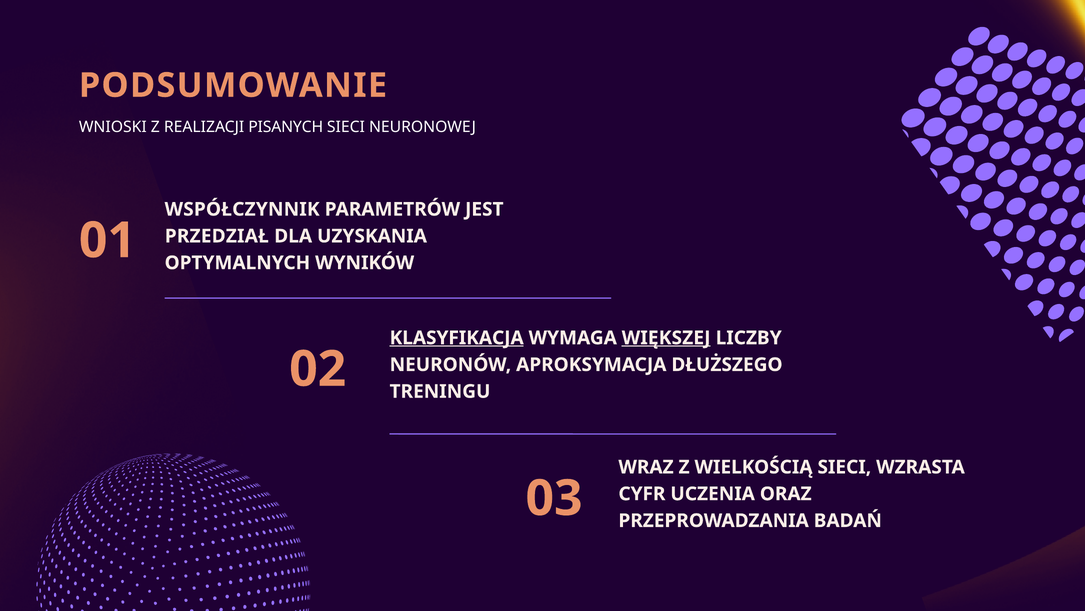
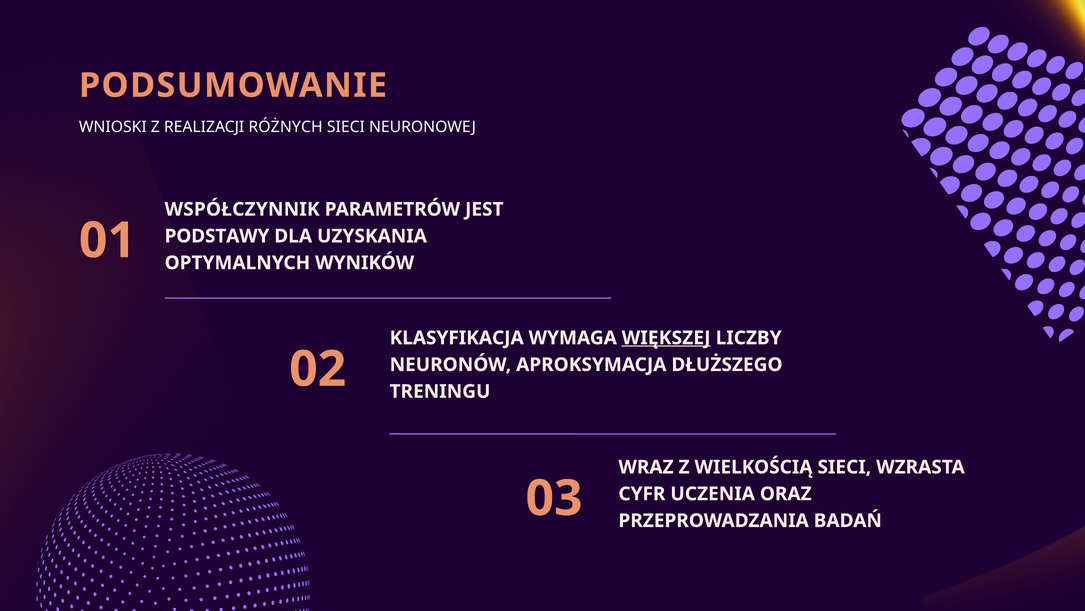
PISANYCH: PISANYCH -> RÓŻNYCH
PRZEDZIAŁ: PRZEDZIAŁ -> PODSTAWY
KLASYFIKACJA underline: present -> none
